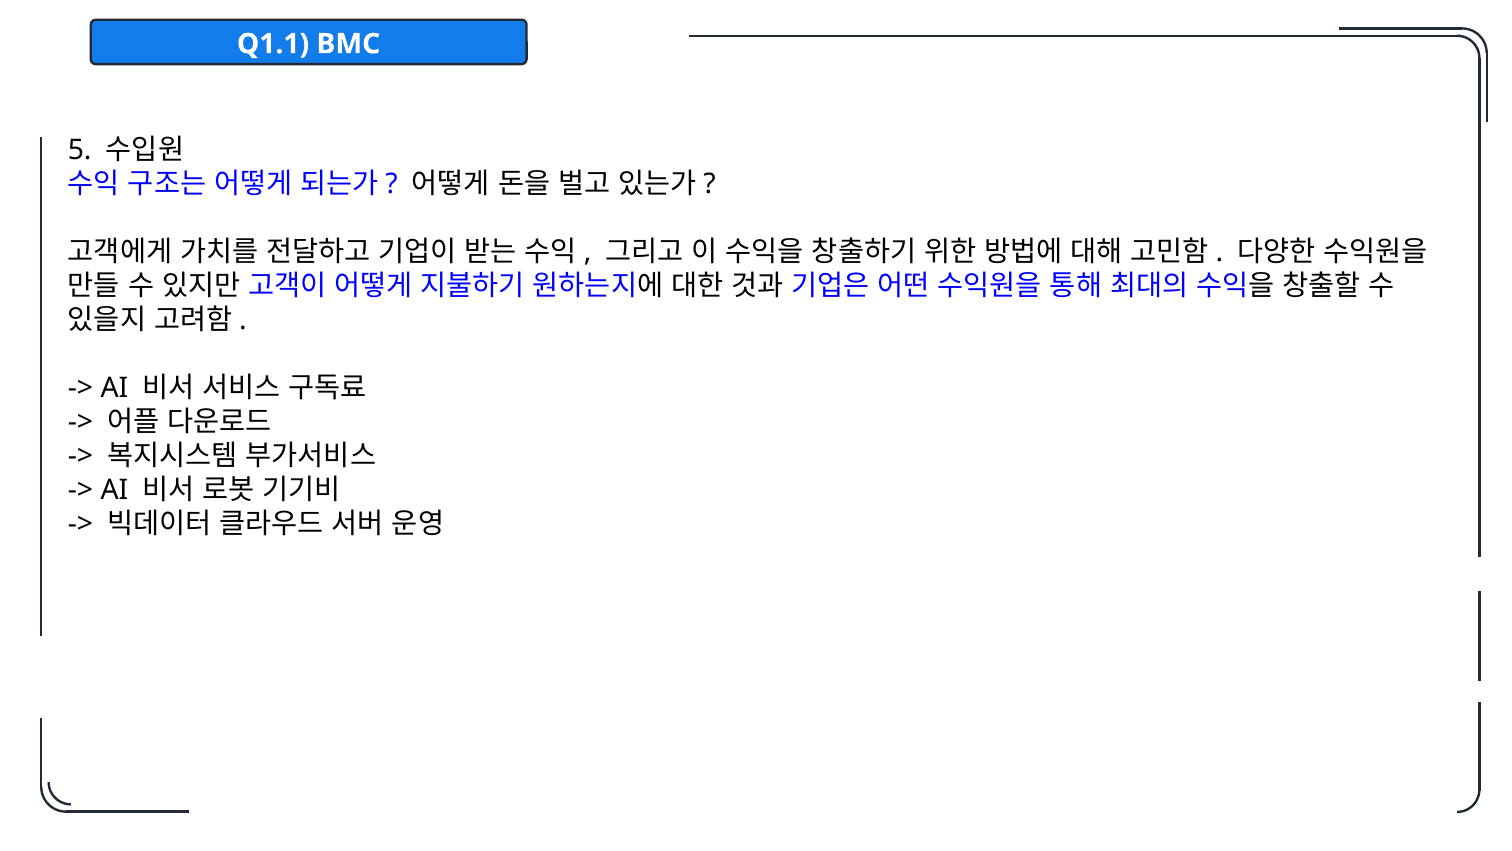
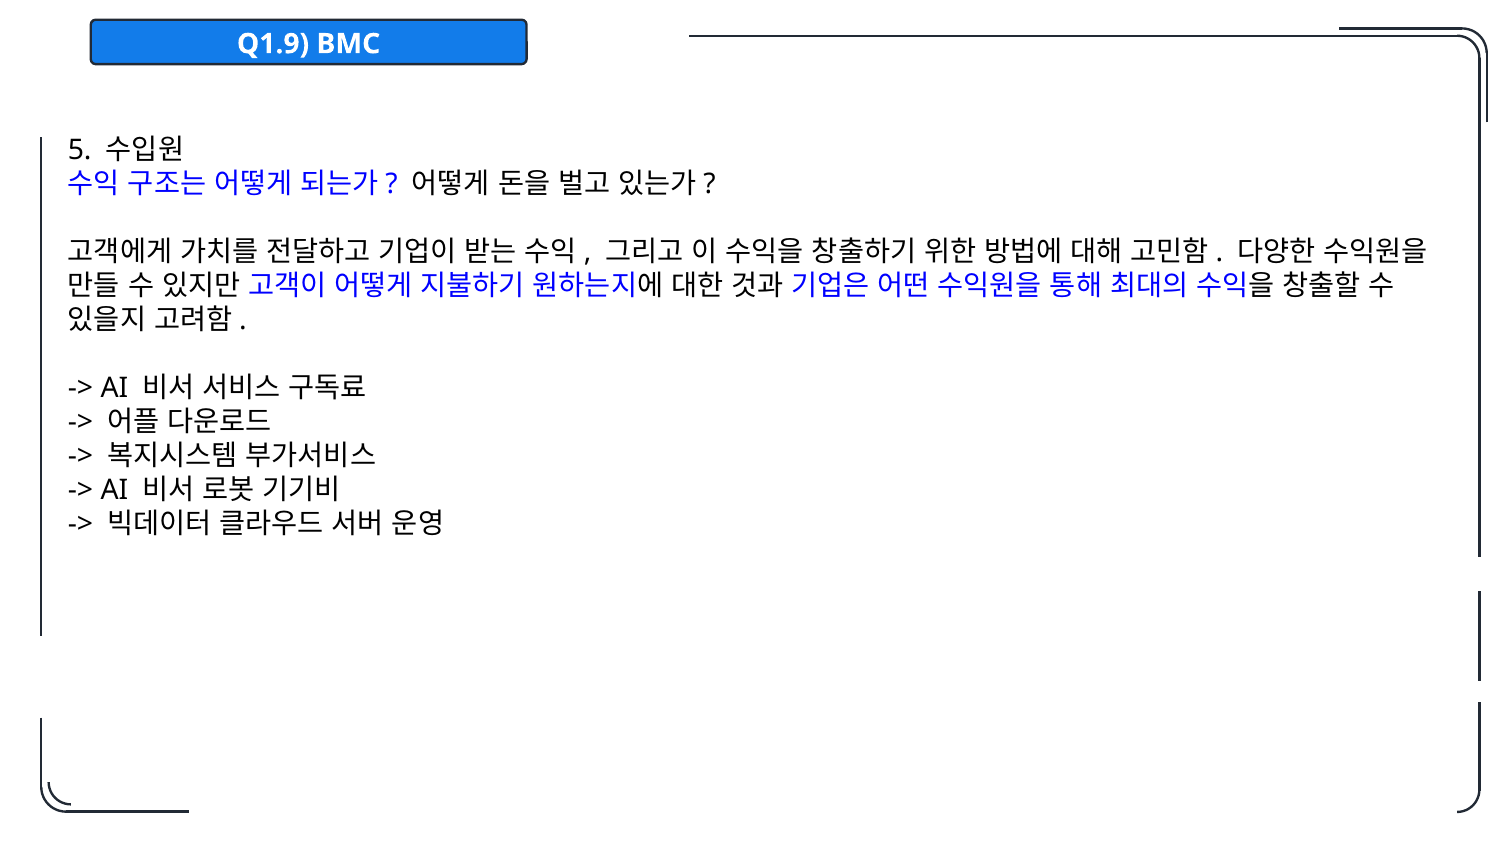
Q1.1: Q1.1 -> Q1.9
